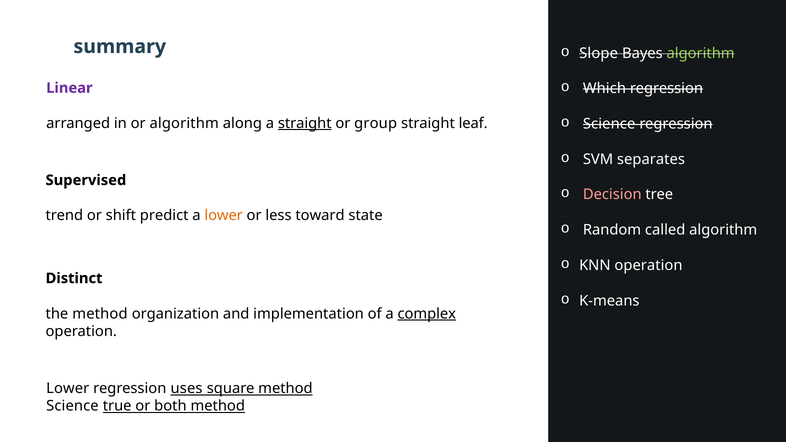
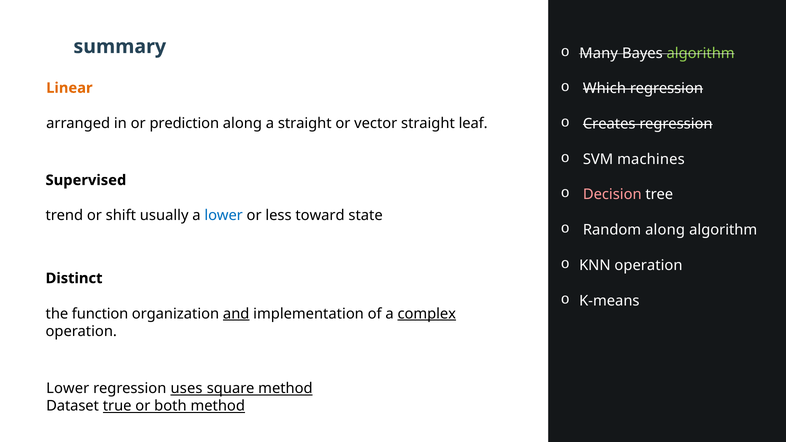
Slope: Slope -> Many
Linear colour: purple -> orange
Science at (609, 124): Science -> Creates
or algorithm: algorithm -> prediction
straight at (305, 123) underline: present -> none
group: group -> vector
separates: separates -> machines
predict: predict -> usually
lower at (224, 216) colour: orange -> blue
Random called: called -> along
the method: method -> function
and underline: none -> present
Science at (72, 406): Science -> Dataset
